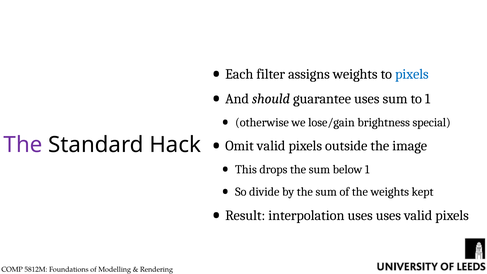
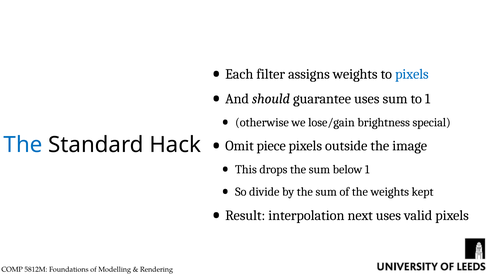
The at (23, 145) colour: purple -> blue
Omit valid: valid -> piece
interpolation uses: uses -> next
